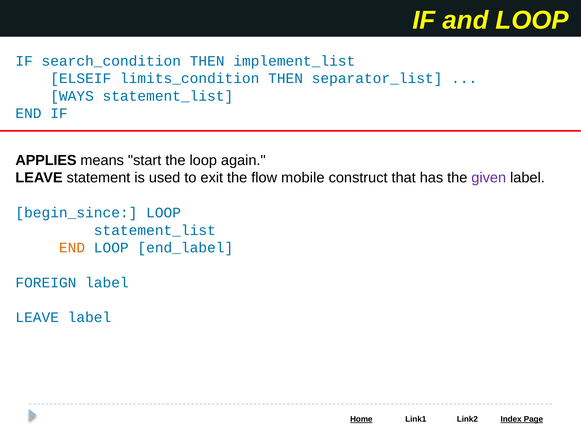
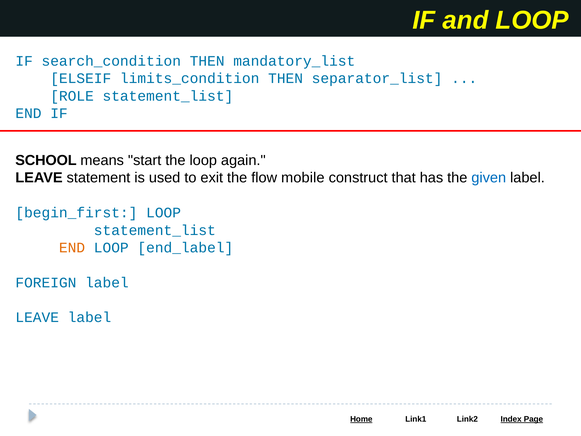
implement_list: implement_list -> mandatory_list
WAYS: WAYS -> ROLE
APPLIES: APPLIES -> SCHOOL
given colour: purple -> blue
begin_since: begin_since -> begin_first
